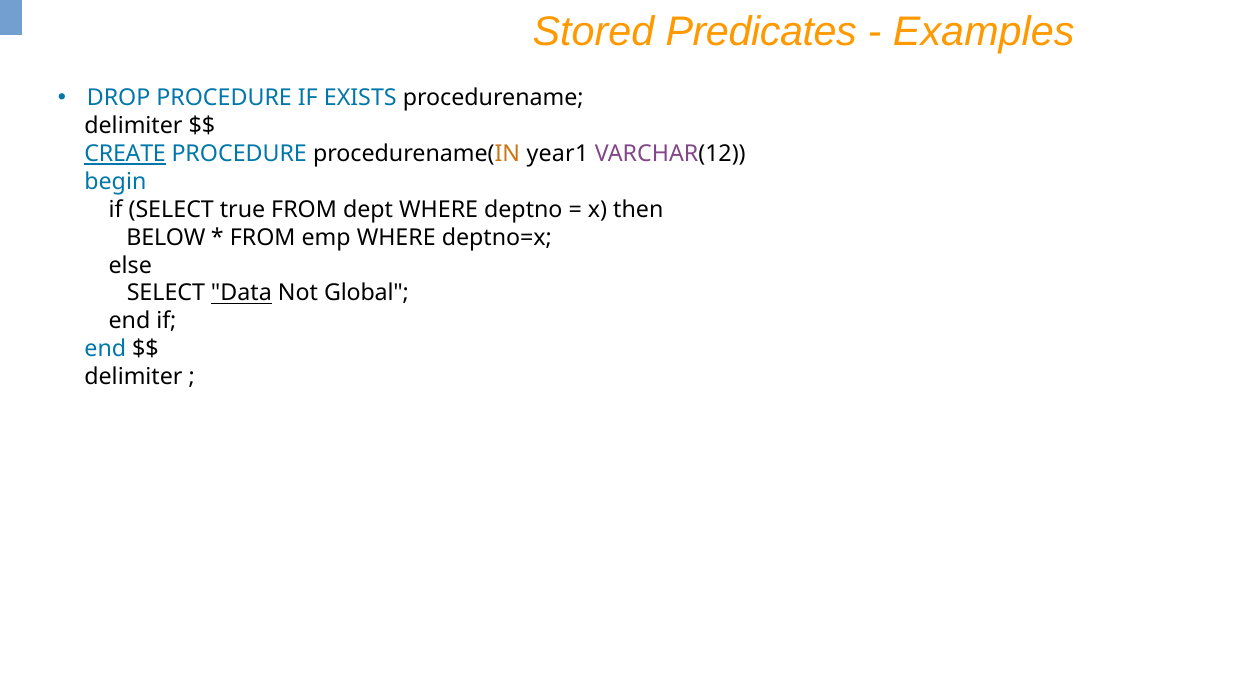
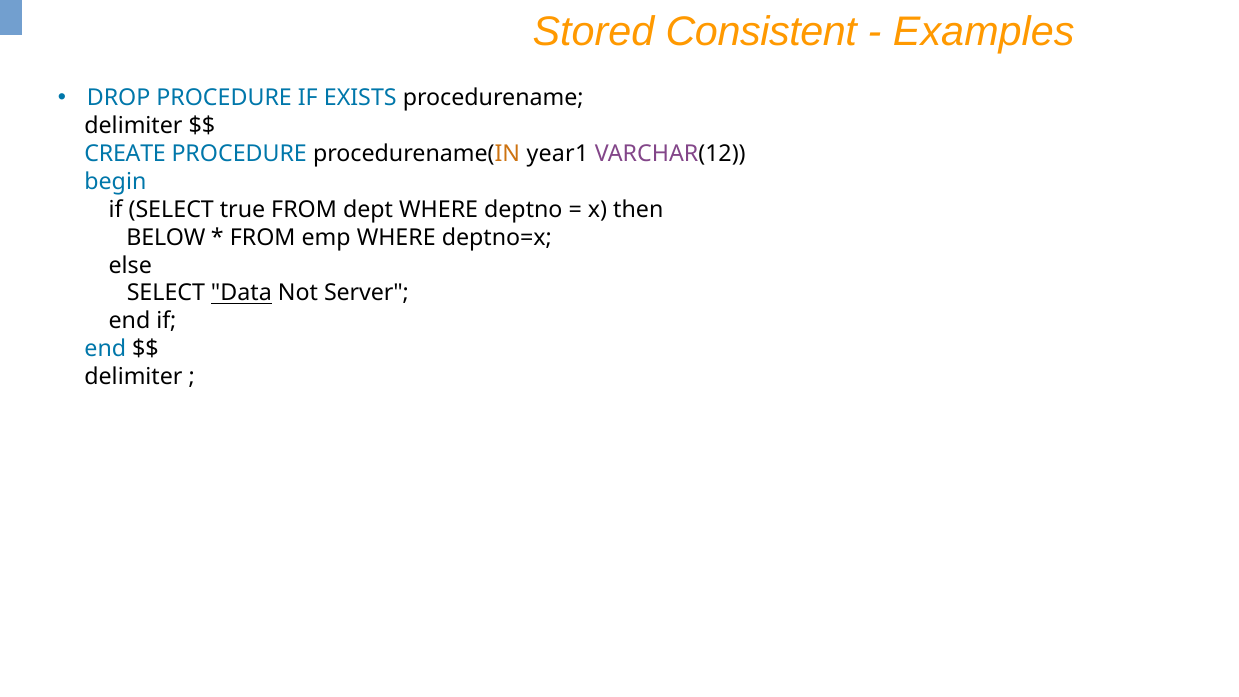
Predicates: Predicates -> Consistent
CREATE underline: present -> none
Global: Global -> Server
